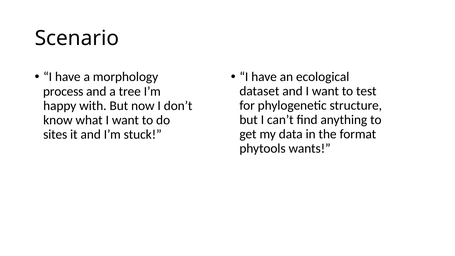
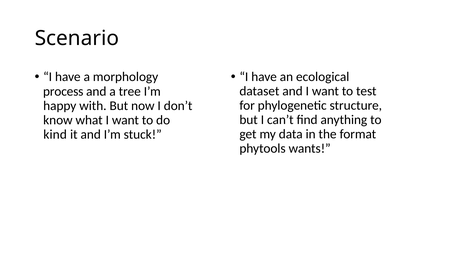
sites: sites -> kind
